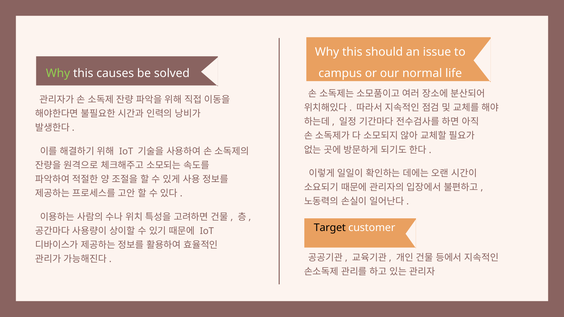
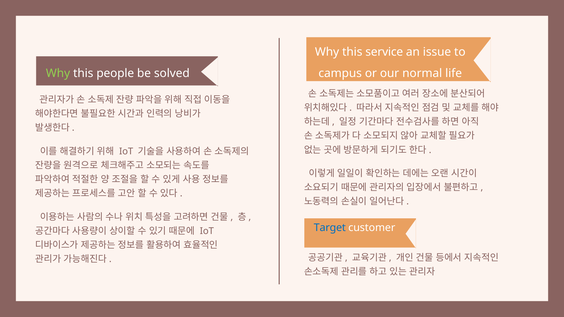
should: should -> service
causes: causes -> people
Target colour: black -> blue
